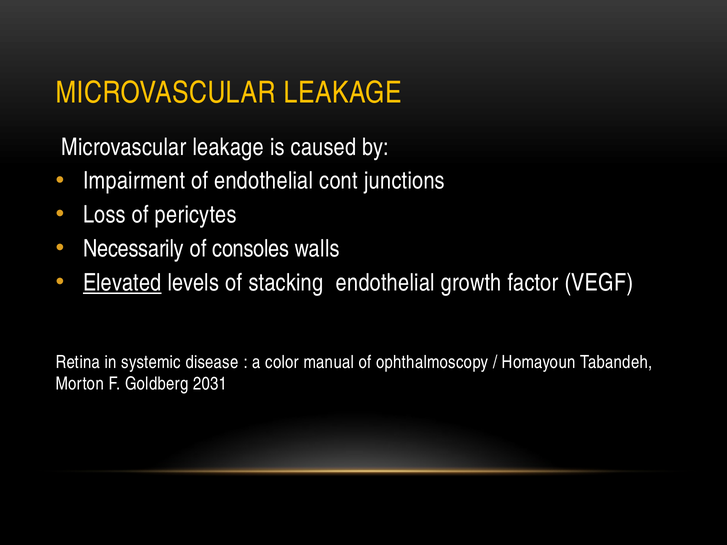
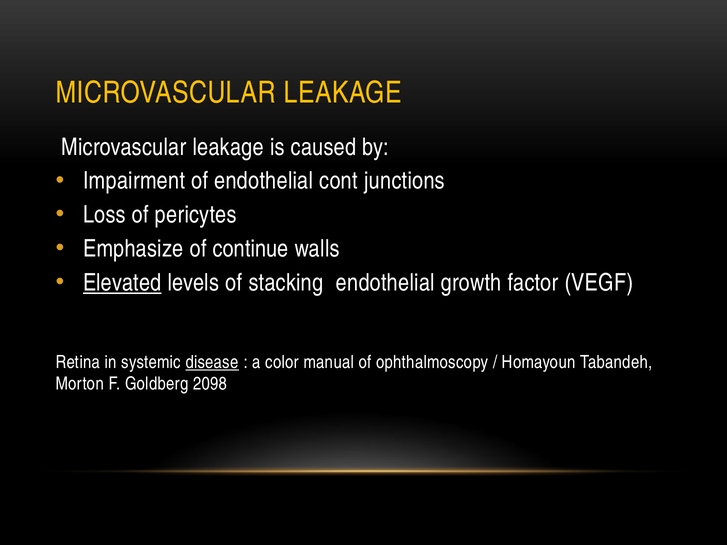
Necessarily: Necessarily -> Emphasize
consoles: consoles -> continue
disease underline: none -> present
2031: 2031 -> 2098
